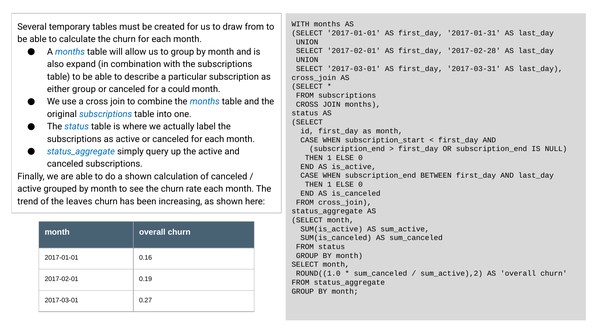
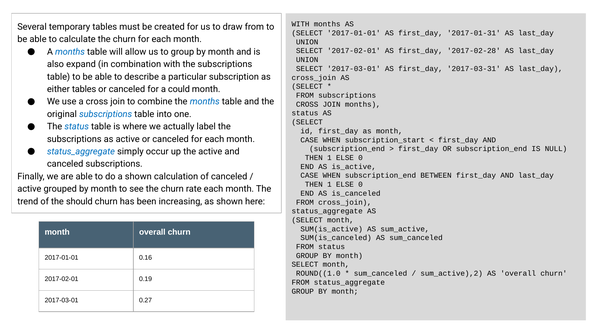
either group: group -> tables
query: query -> occur
leaves: leaves -> should
